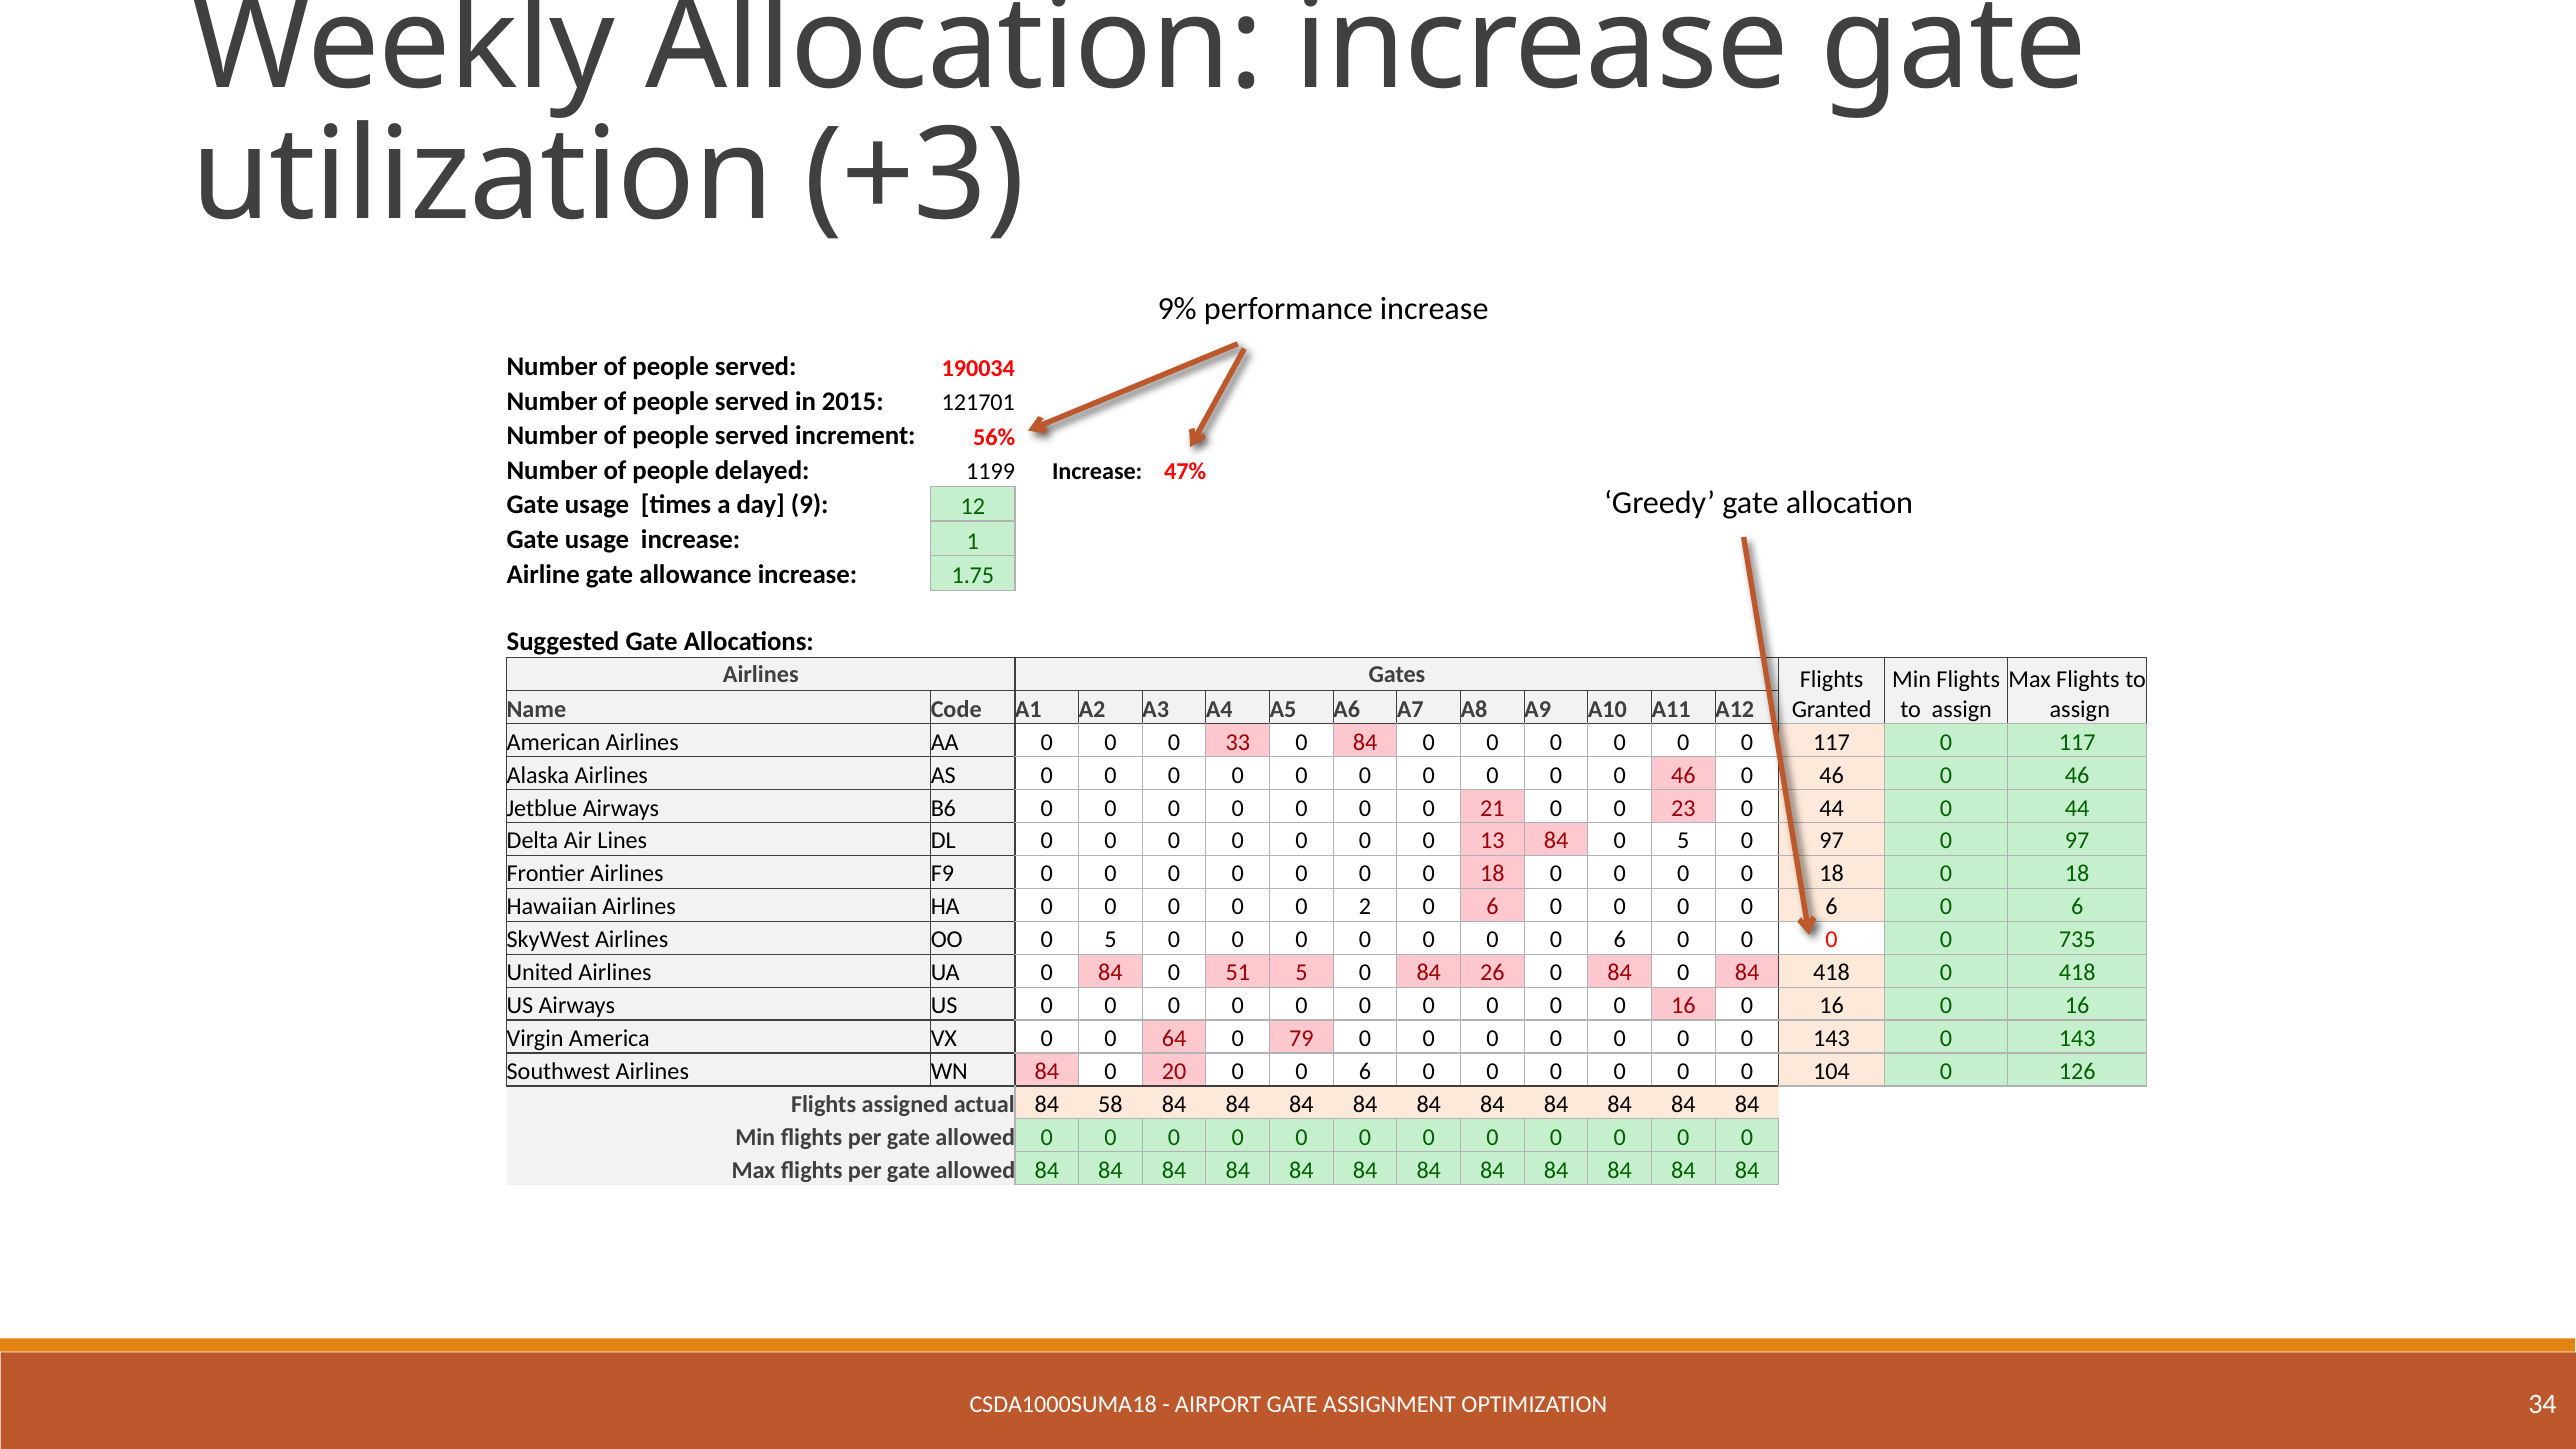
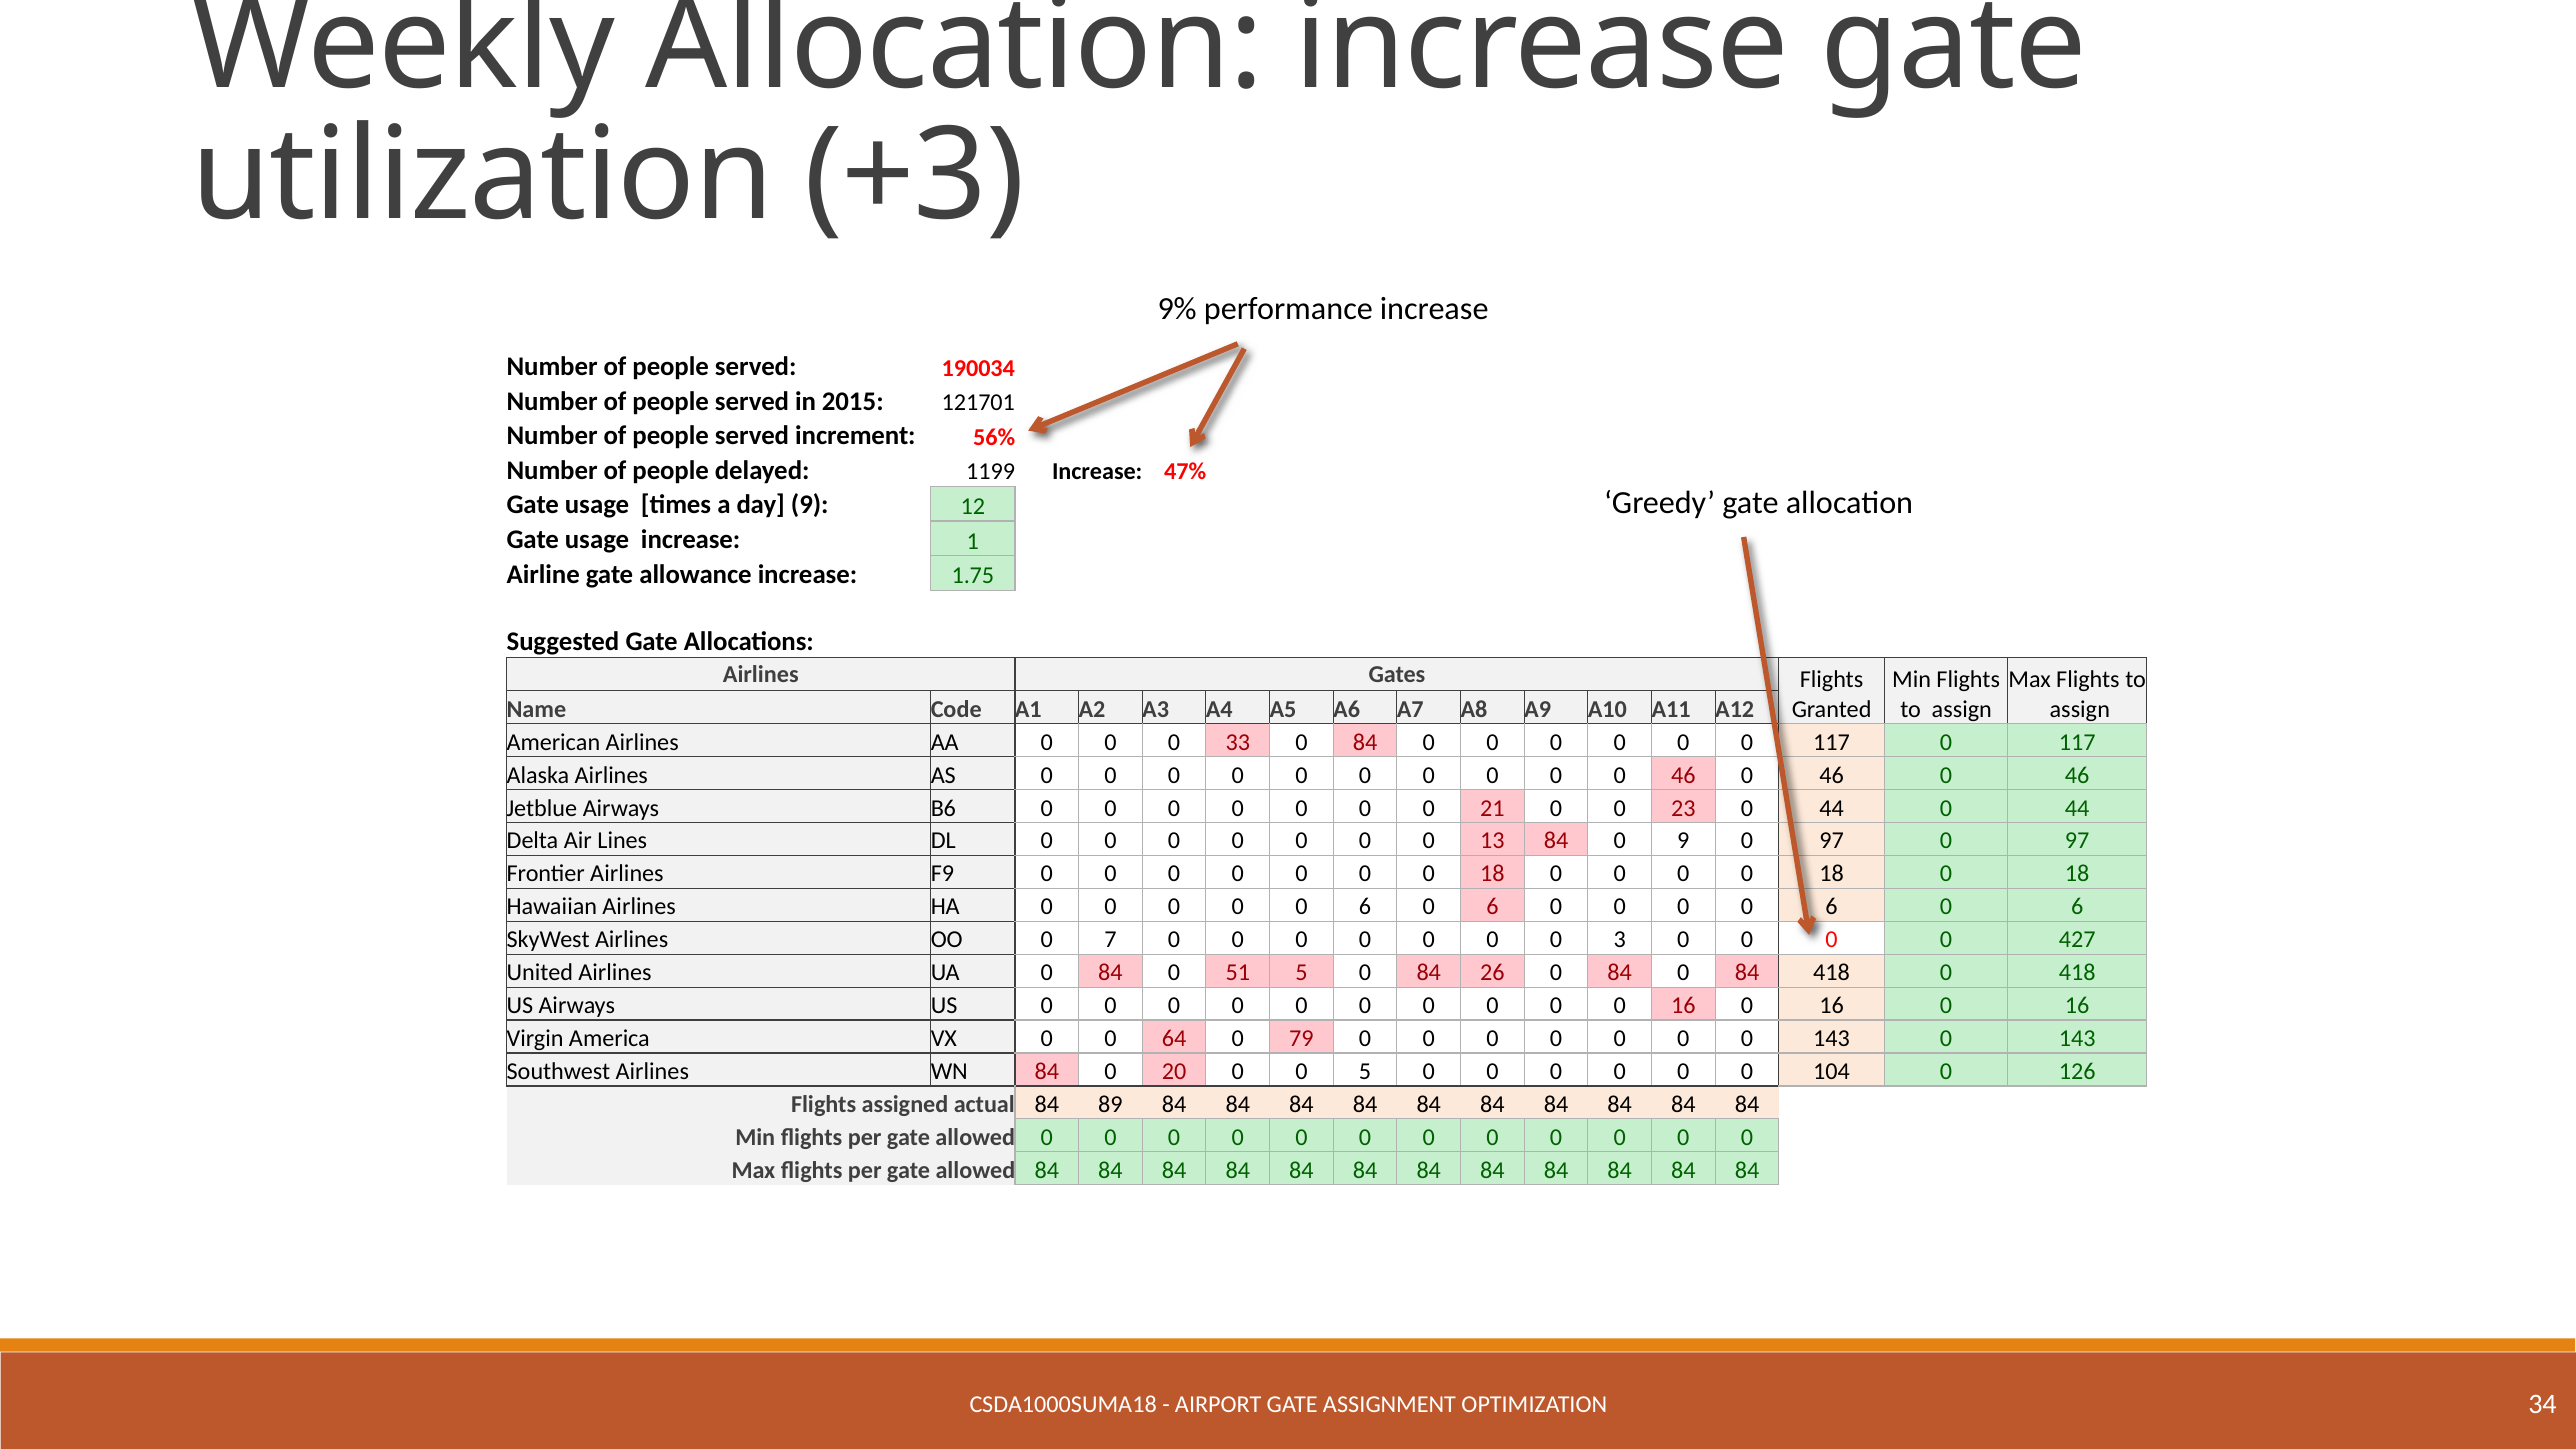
84 0 5: 5 -> 9
2 at (1365, 907): 2 -> 6
OO 0 5: 5 -> 7
6 at (1620, 940): 6 -> 3
735: 735 -> 427
20 0 0 6: 6 -> 5
58: 58 -> 89
